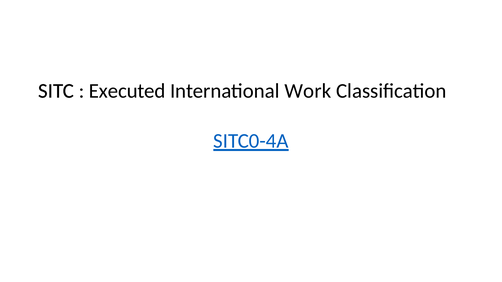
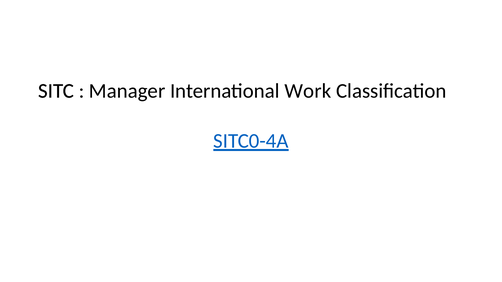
Executed: Executed -> Manager
